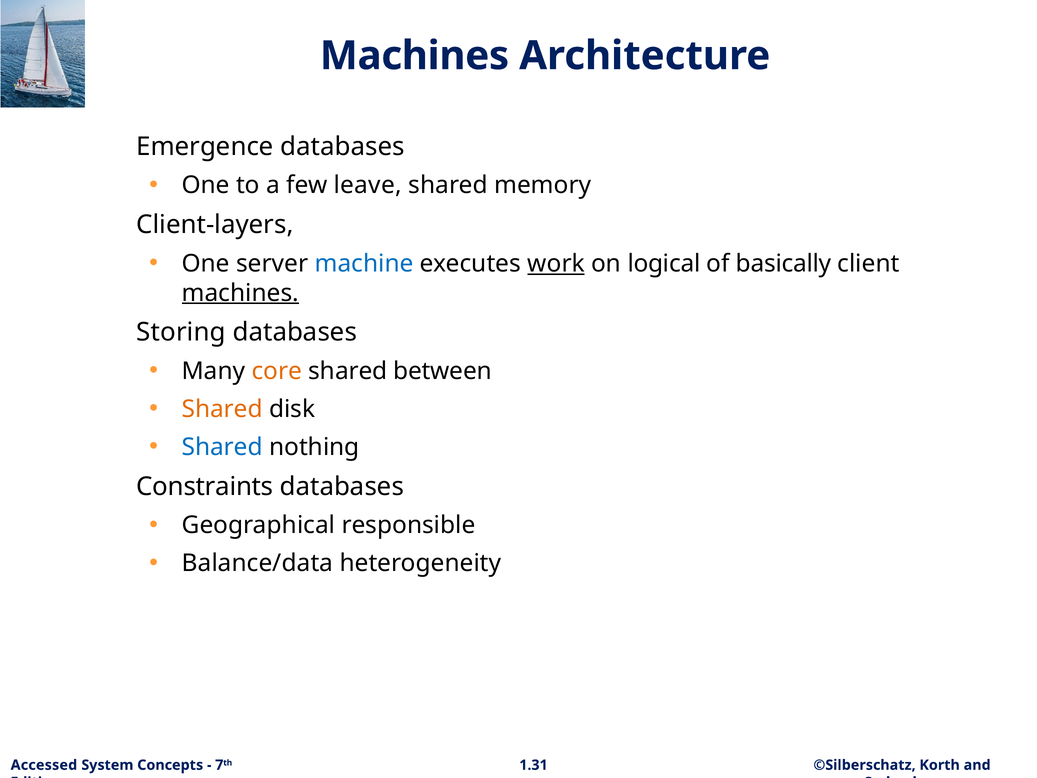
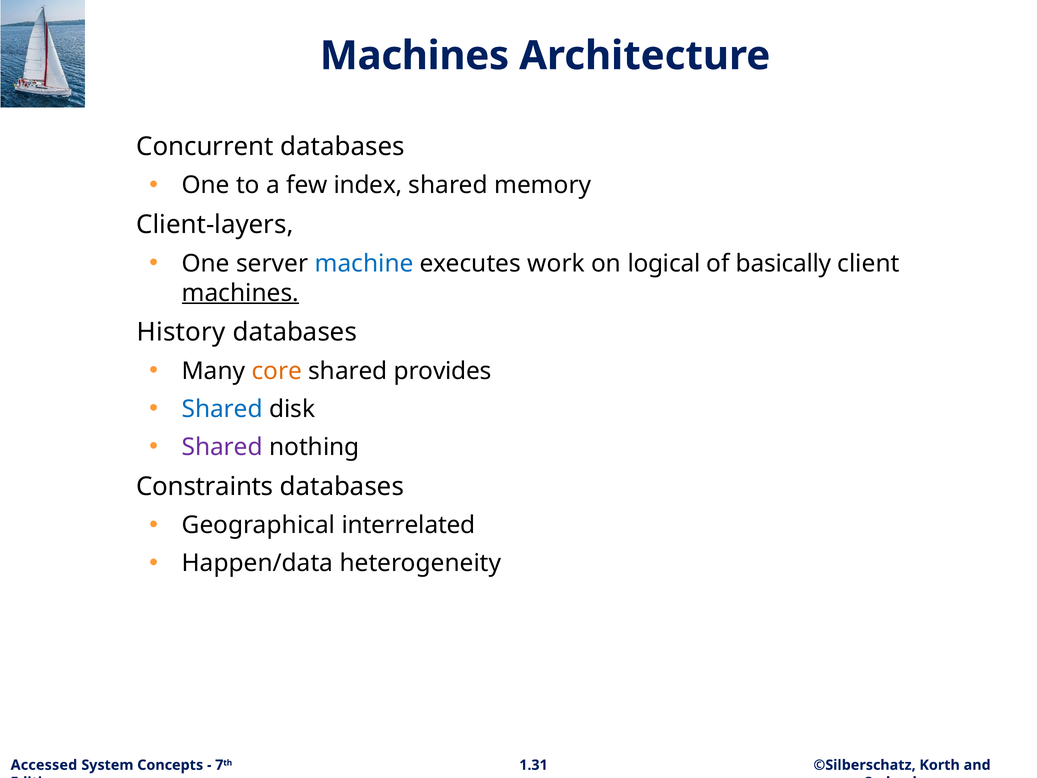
Emergence: Emergence -> Concurrent
leave: leave -> index
work underline: present -> none
Storing: Storing -> History
between: between -> provides
Shared at (222, 409) colour: orange -> blue
Shared at (222, 447) colour: blue -> purple
responsible: responsible -> interrelated
Balance/data: Balance/data -> Happen/data
